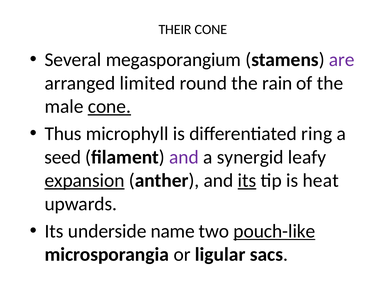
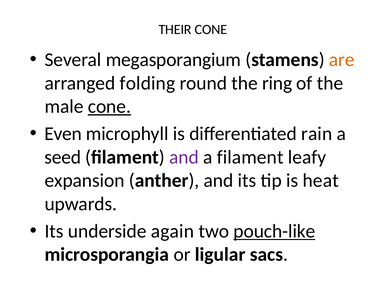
are colour: purple -> orange
limited: limited -> folding
rain: rain -> ring
Thus: Thus -> Even
ring: ring -> rain
a synergid: synergid -> filament
expansion underline: present -> none
its at (247, 180) underline: present -> none
name: name -> again
